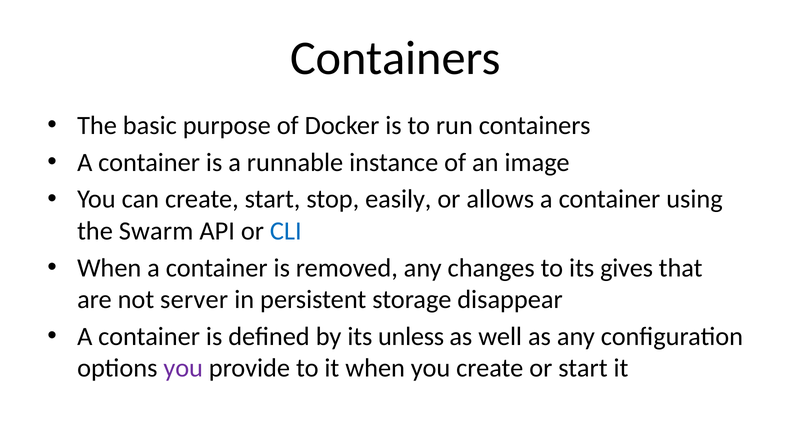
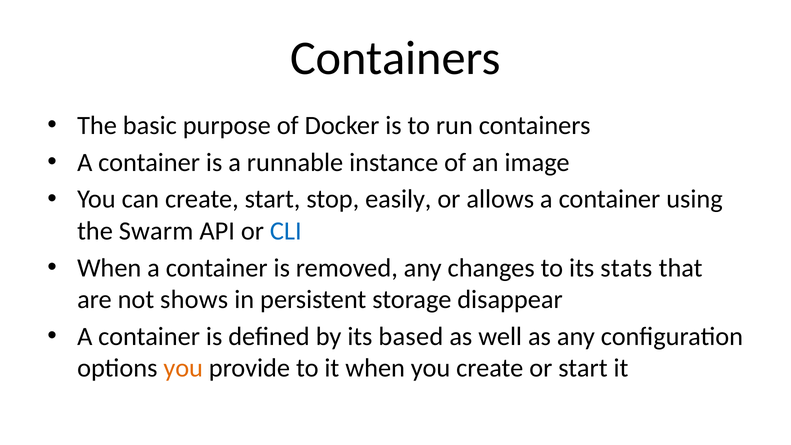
gives: gives -> stats
server: server -> shows
unless: unless -> based
you at (183, 368) colour: purple -> orange
